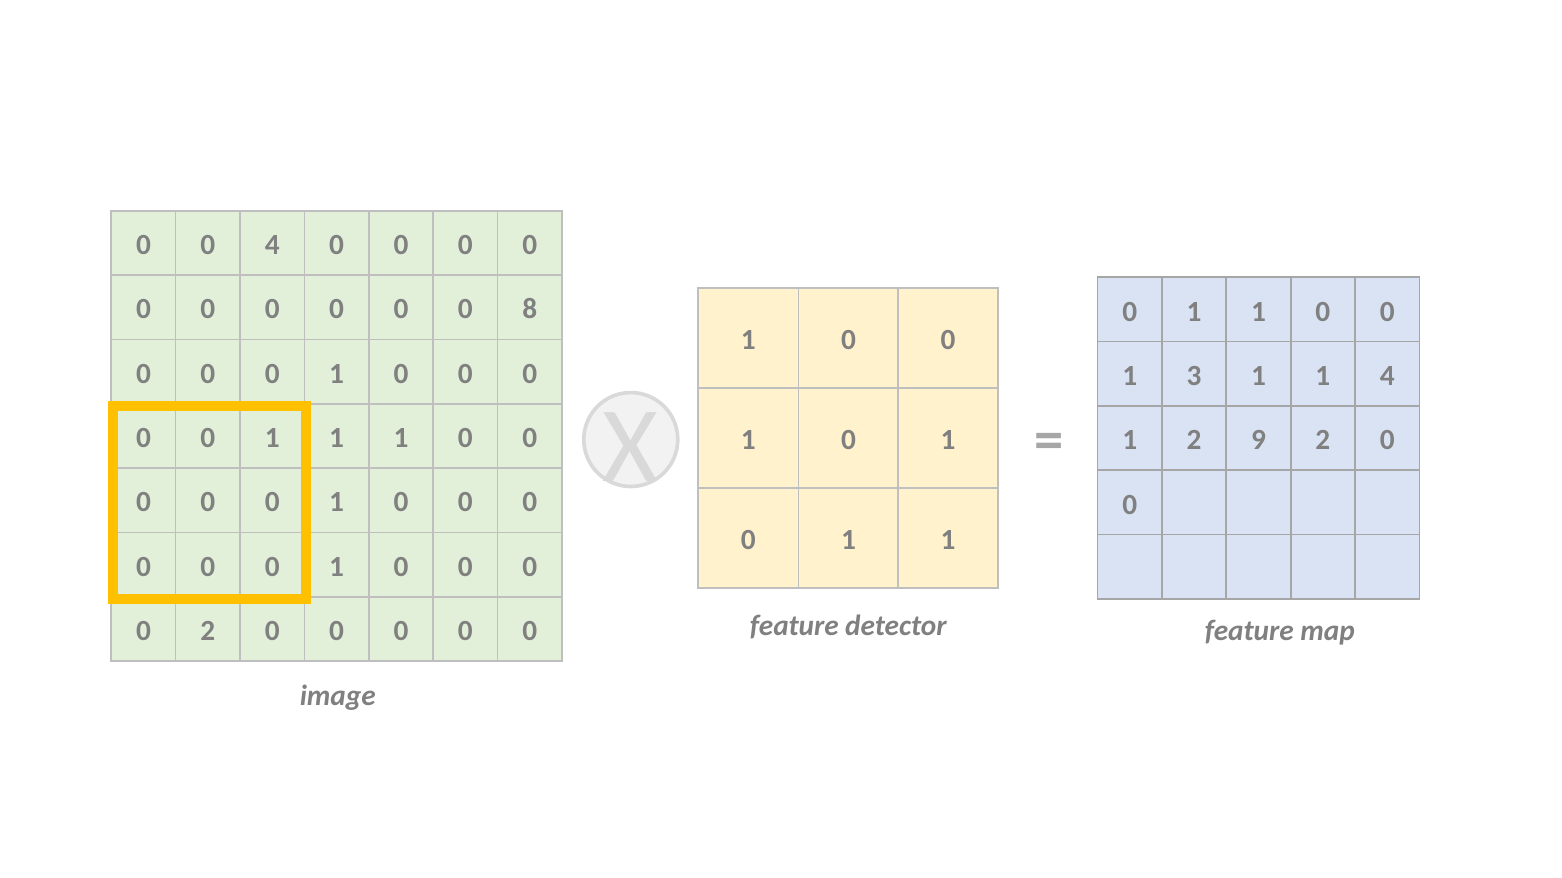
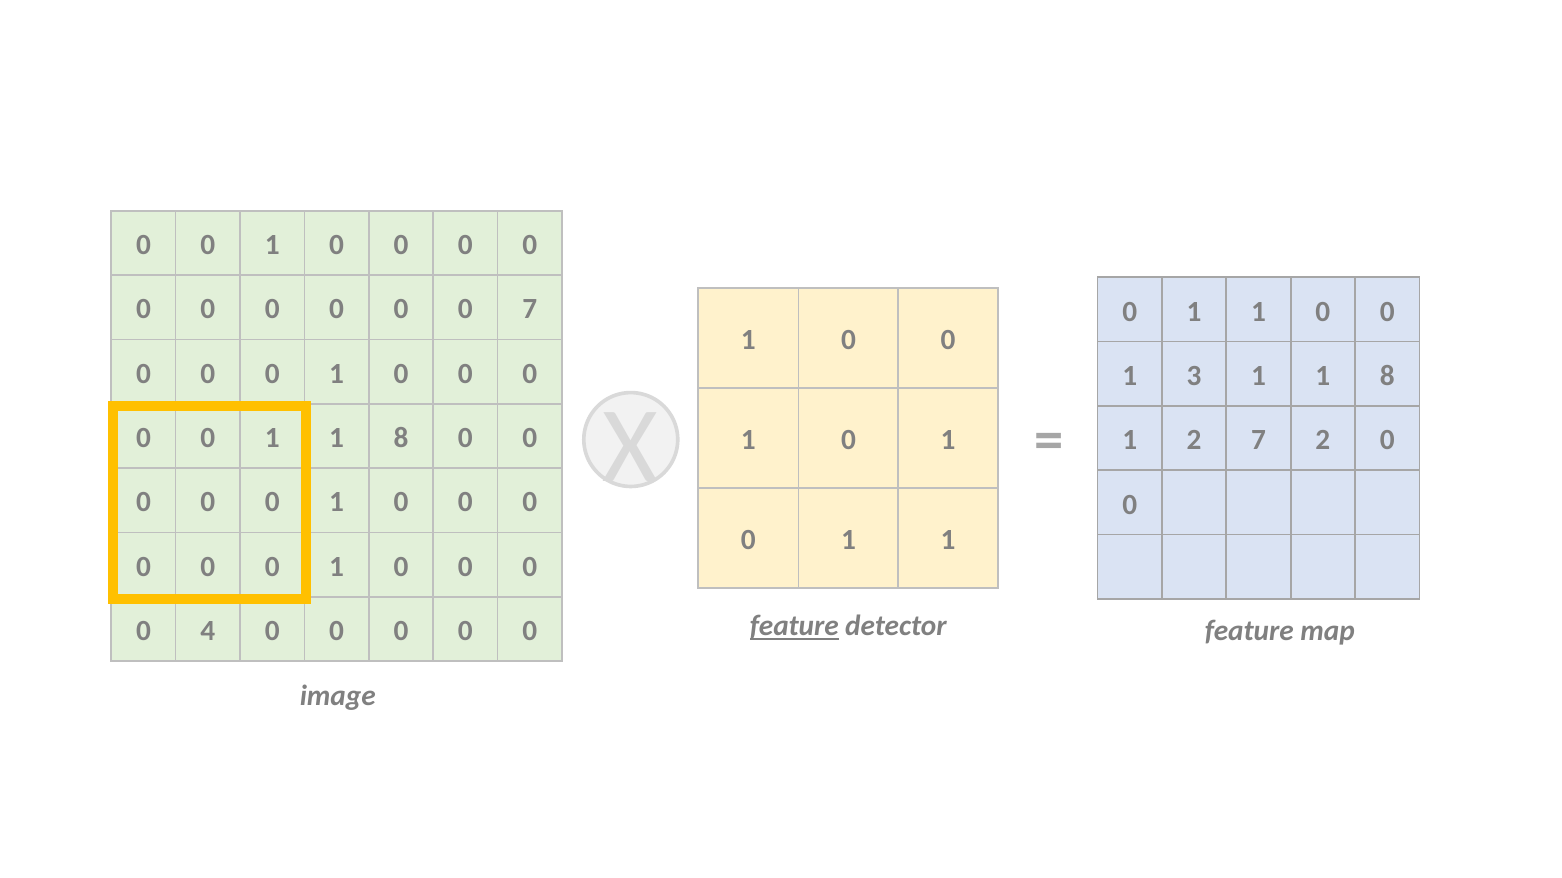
4 at (272, 245): 4 -> 1
0 8: 8 -> 7
1 1 1 4: 4 -> 8
1 at (401, 438): 1 -> 8
2 9: 9 -> 7
feature at (794, 627) underline: none -> present
0 2: 2 -> 4
